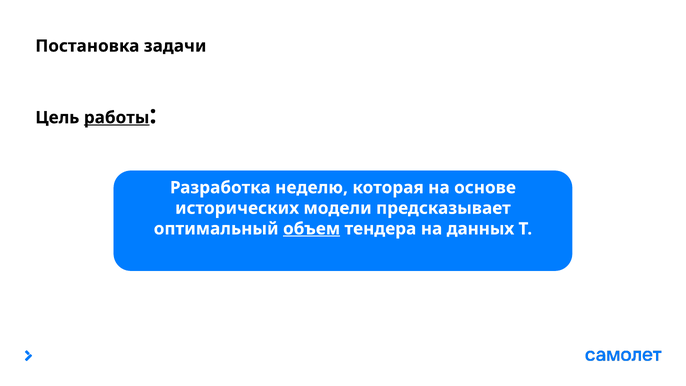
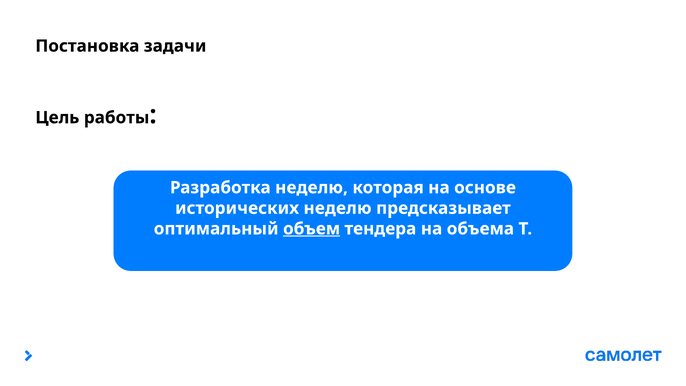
работы underline: present -> none
исторических модели: модели -> неделю
данных: данных -> объема
